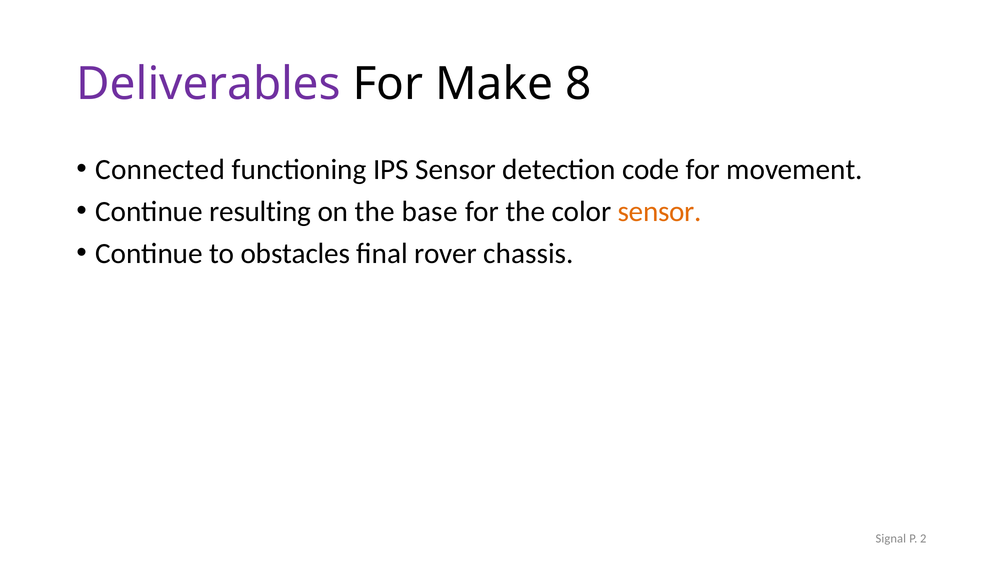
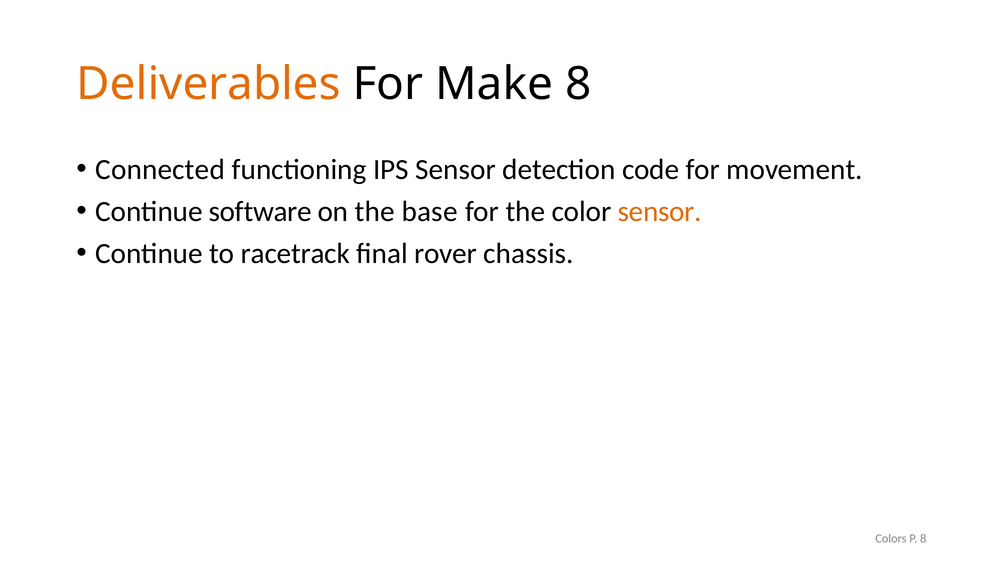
Deliverables colour: purple -> orange
resulting: resulting -> software
obstacles: obstacles -> racetrack
Signal: Signal -> Colors
P 2: 2 -> 8
